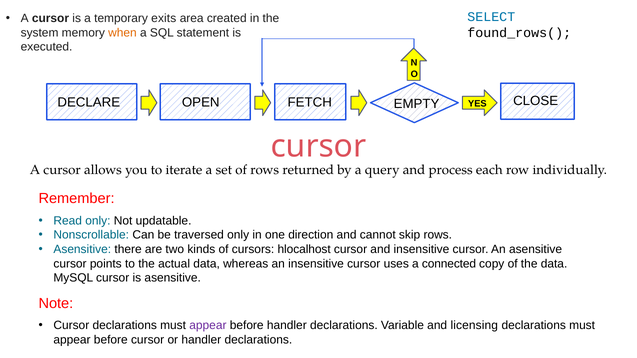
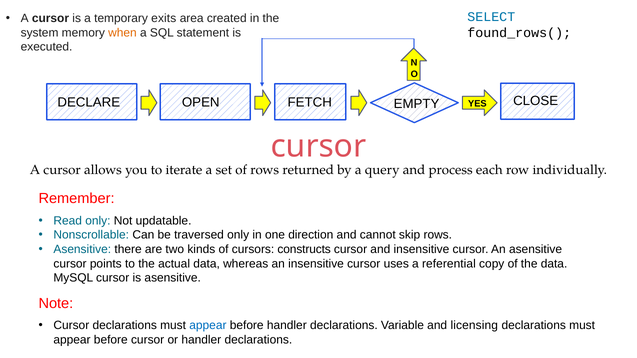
hlocalhost: hlocalhost -> constructs
connected: connected -> referential
appear at (208, 326) colour: purple -> blue
